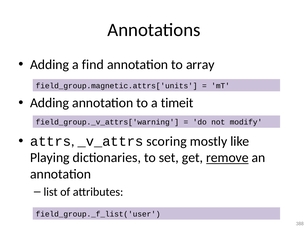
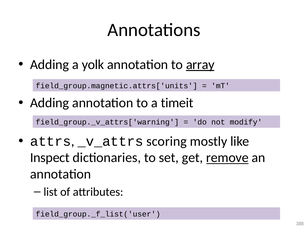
find: find -> yolk
array underline: none -> present
Playing: Playing -> Inspect
